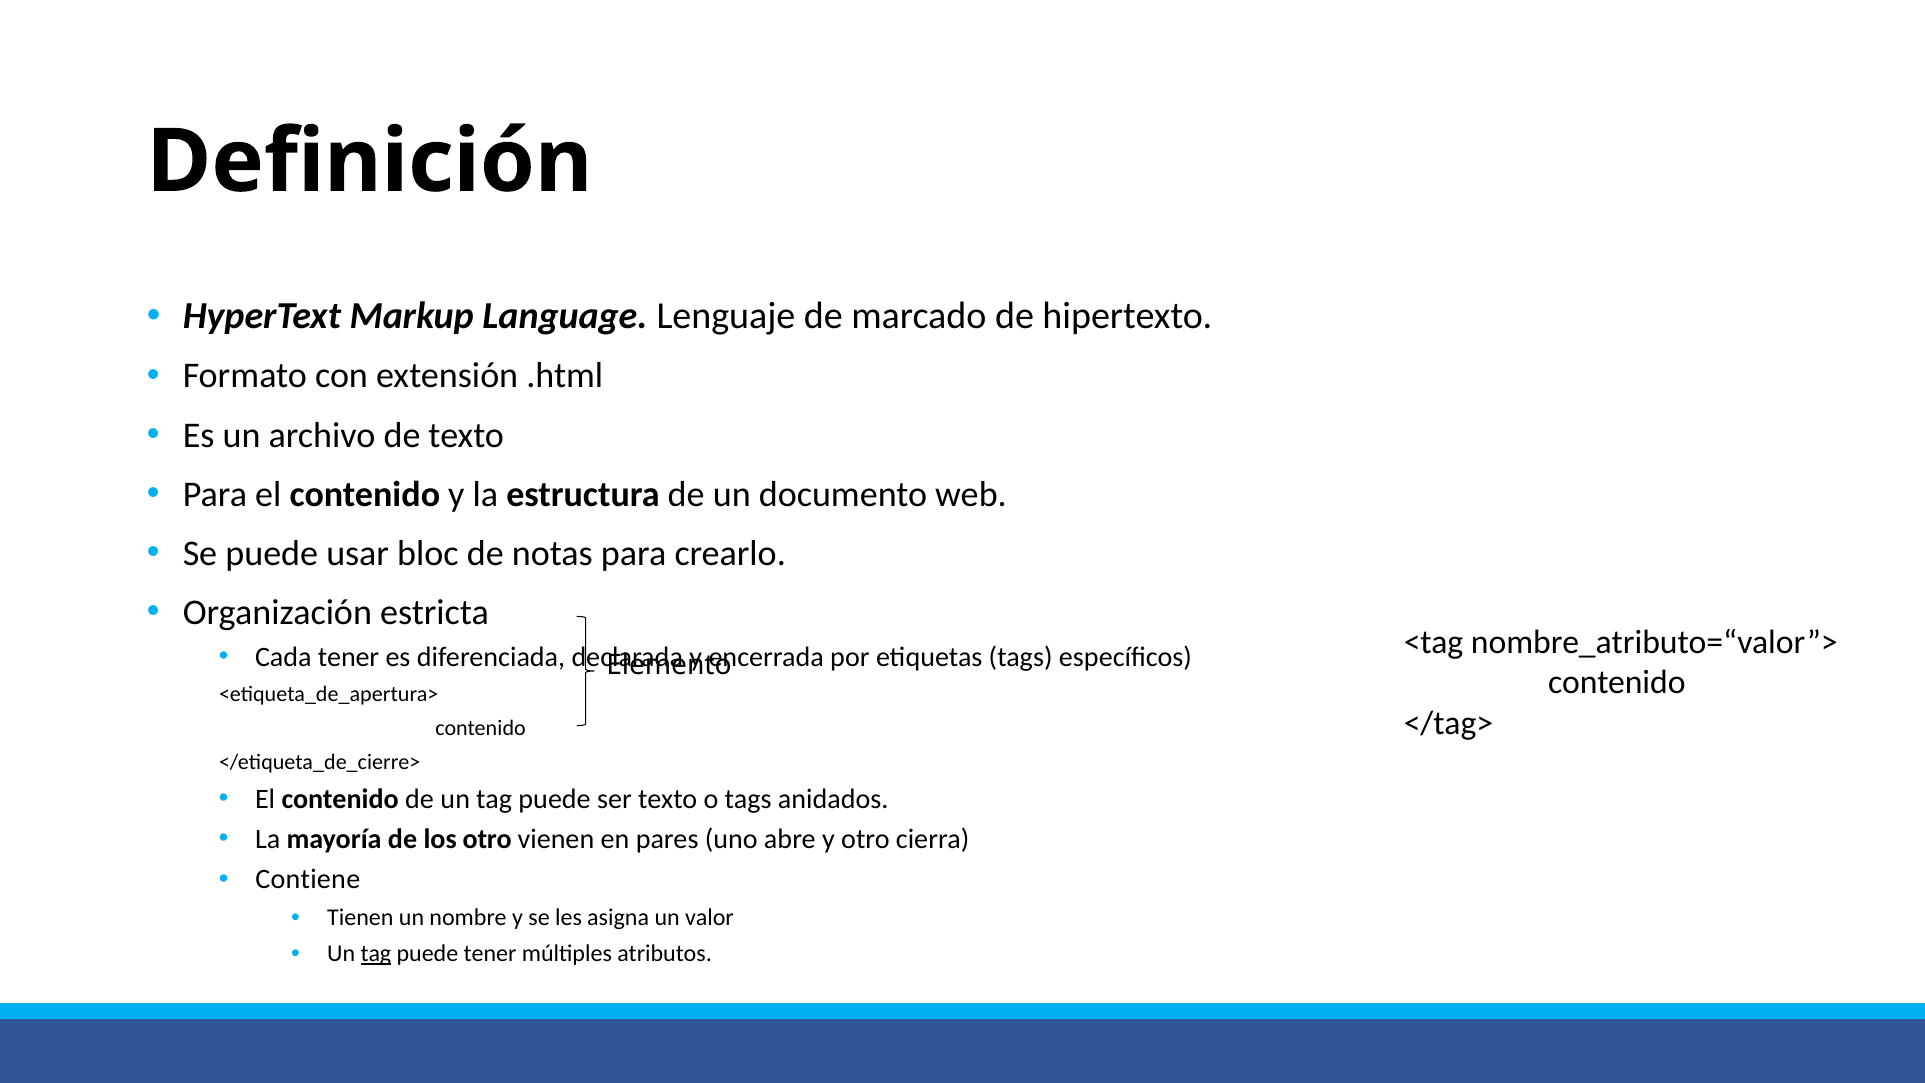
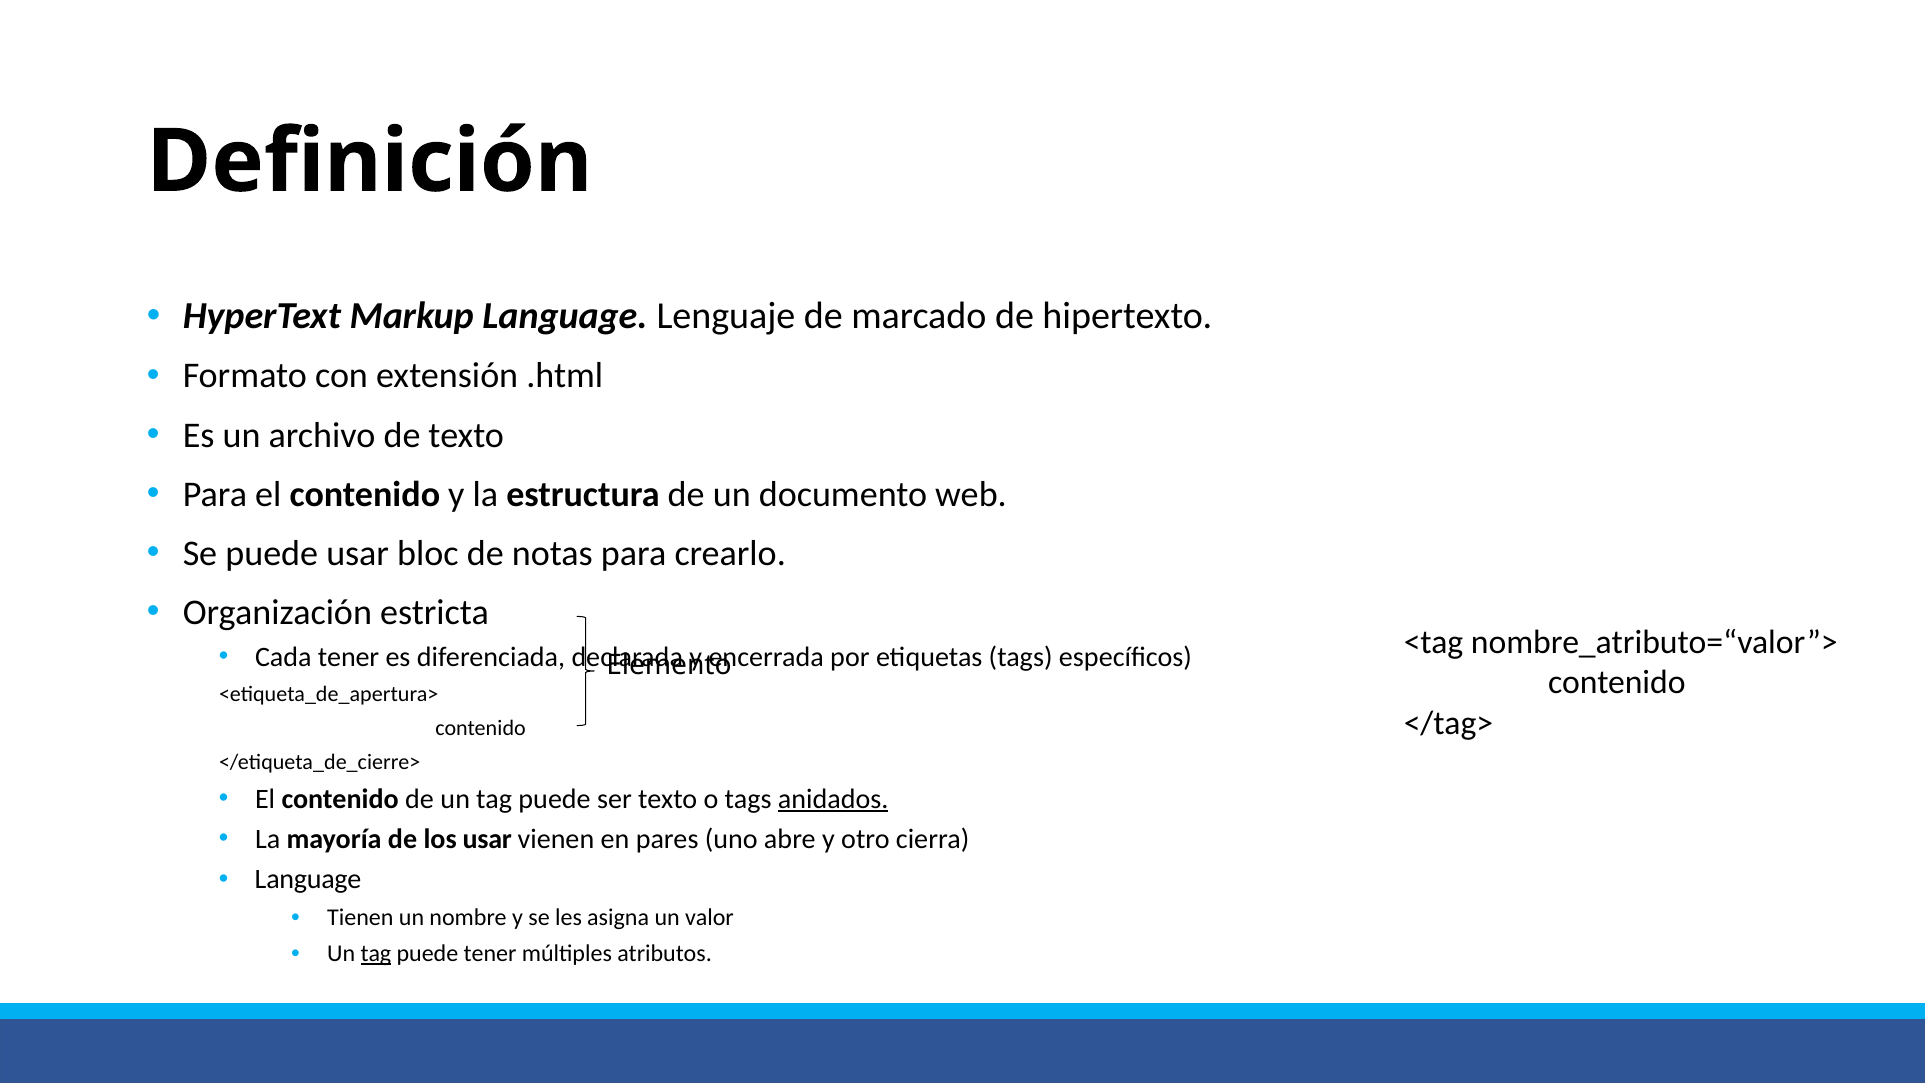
anidados underline: none -> present
los otro: otro -> usar
Contiene at (308, 879): Contiene -> Language
